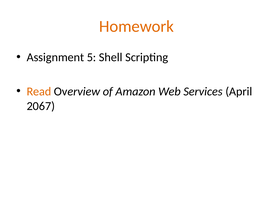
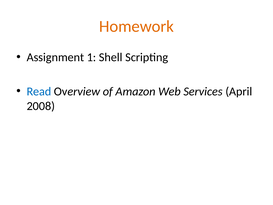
5: 5 -> 1
Read colour: orange -> blue
2067: 2067 -> 2008
